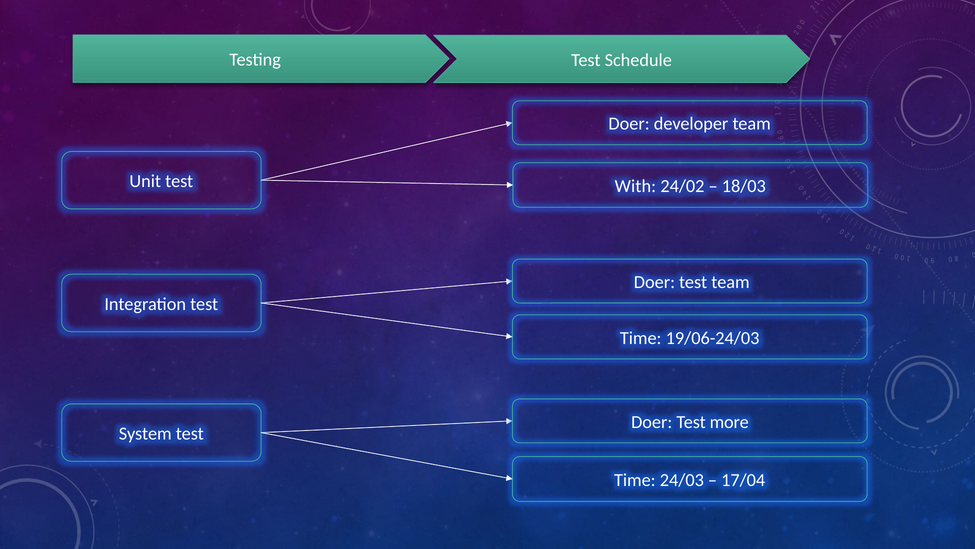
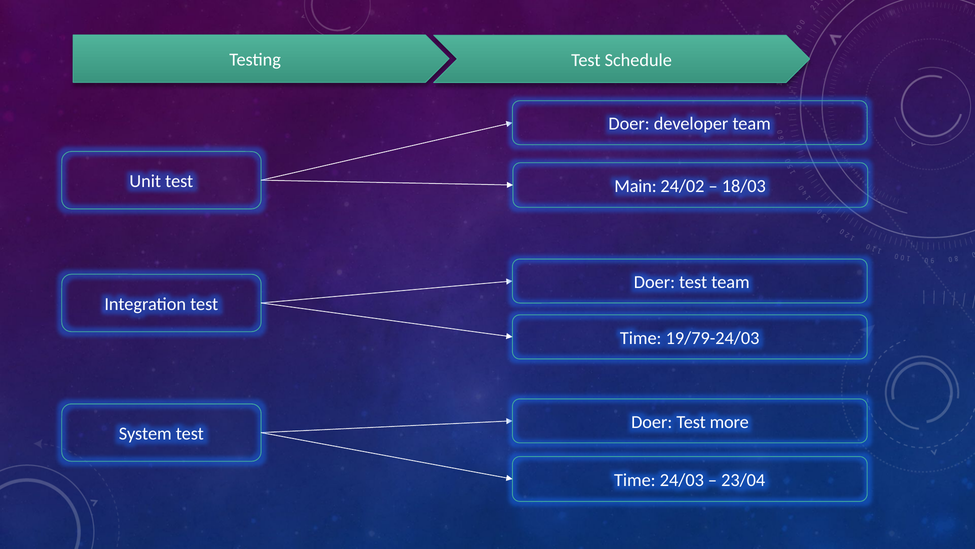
With: With -> Main
19/06-24/03: 19/06-24/03 -> 19/79-24/03
17/04: 17/04 -> 23/04
